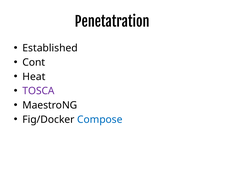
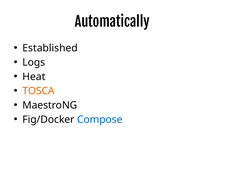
Penetatration: Penetatration -> Automatically
Cont: Cont -> Logs
TOSCA colour: purple -> orange
